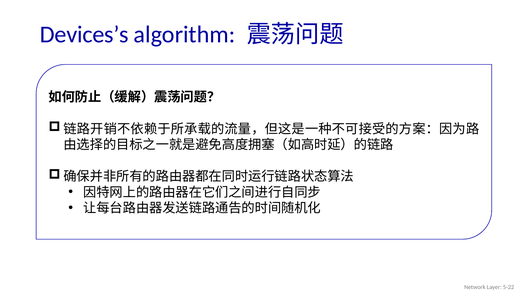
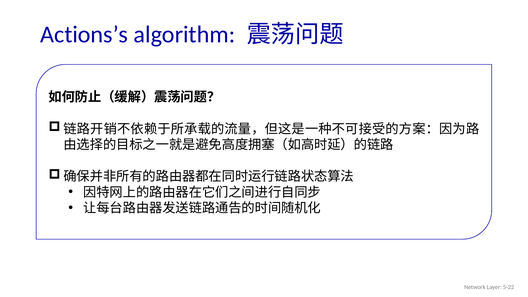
Devices’s: Devices’s -> Actions’s
